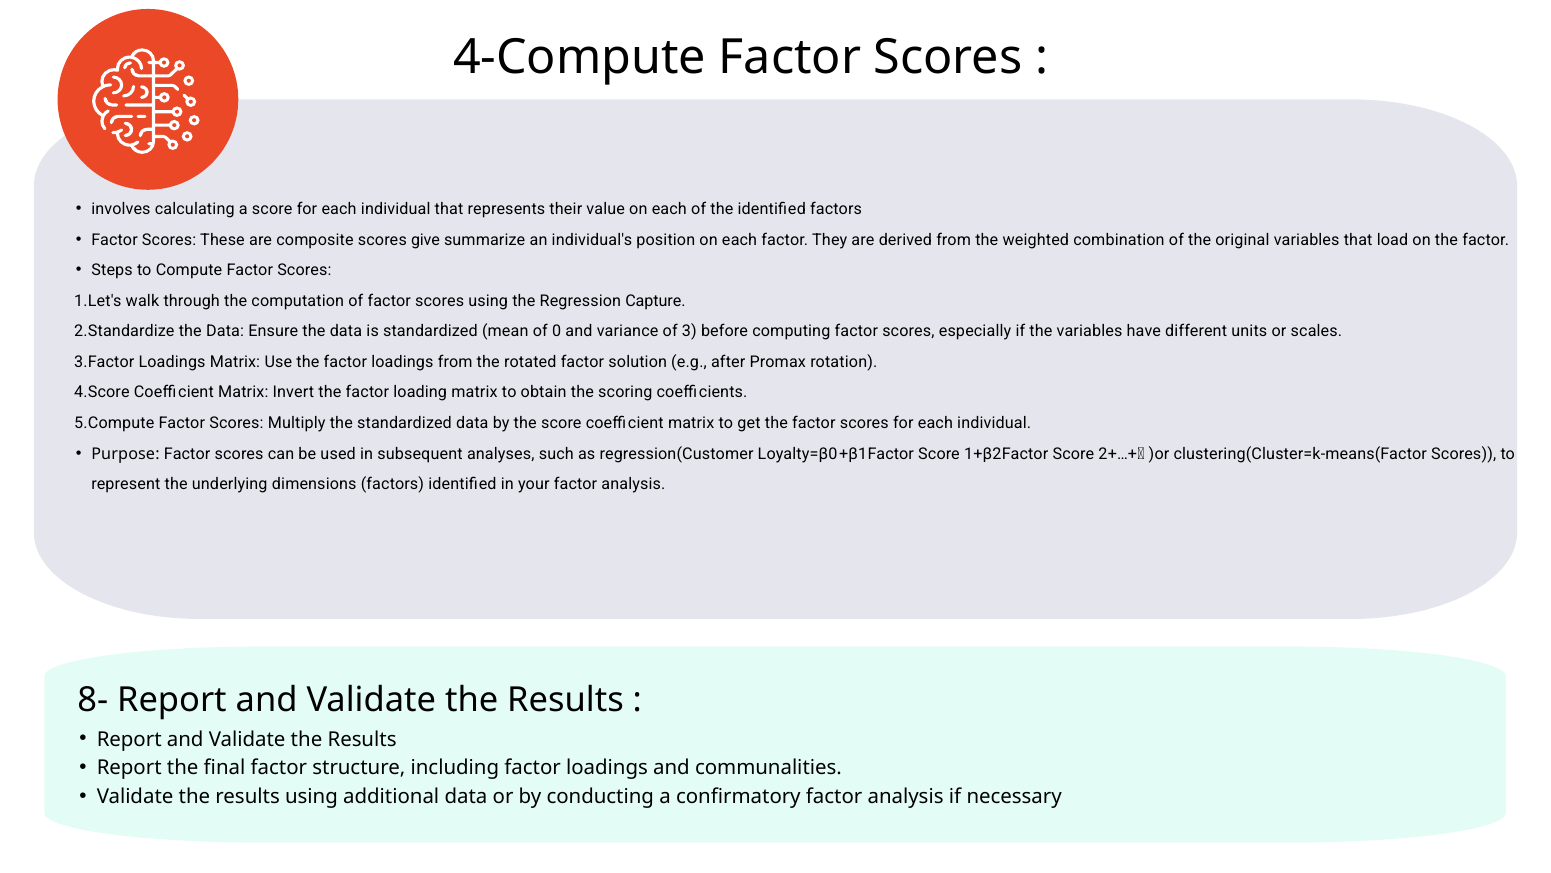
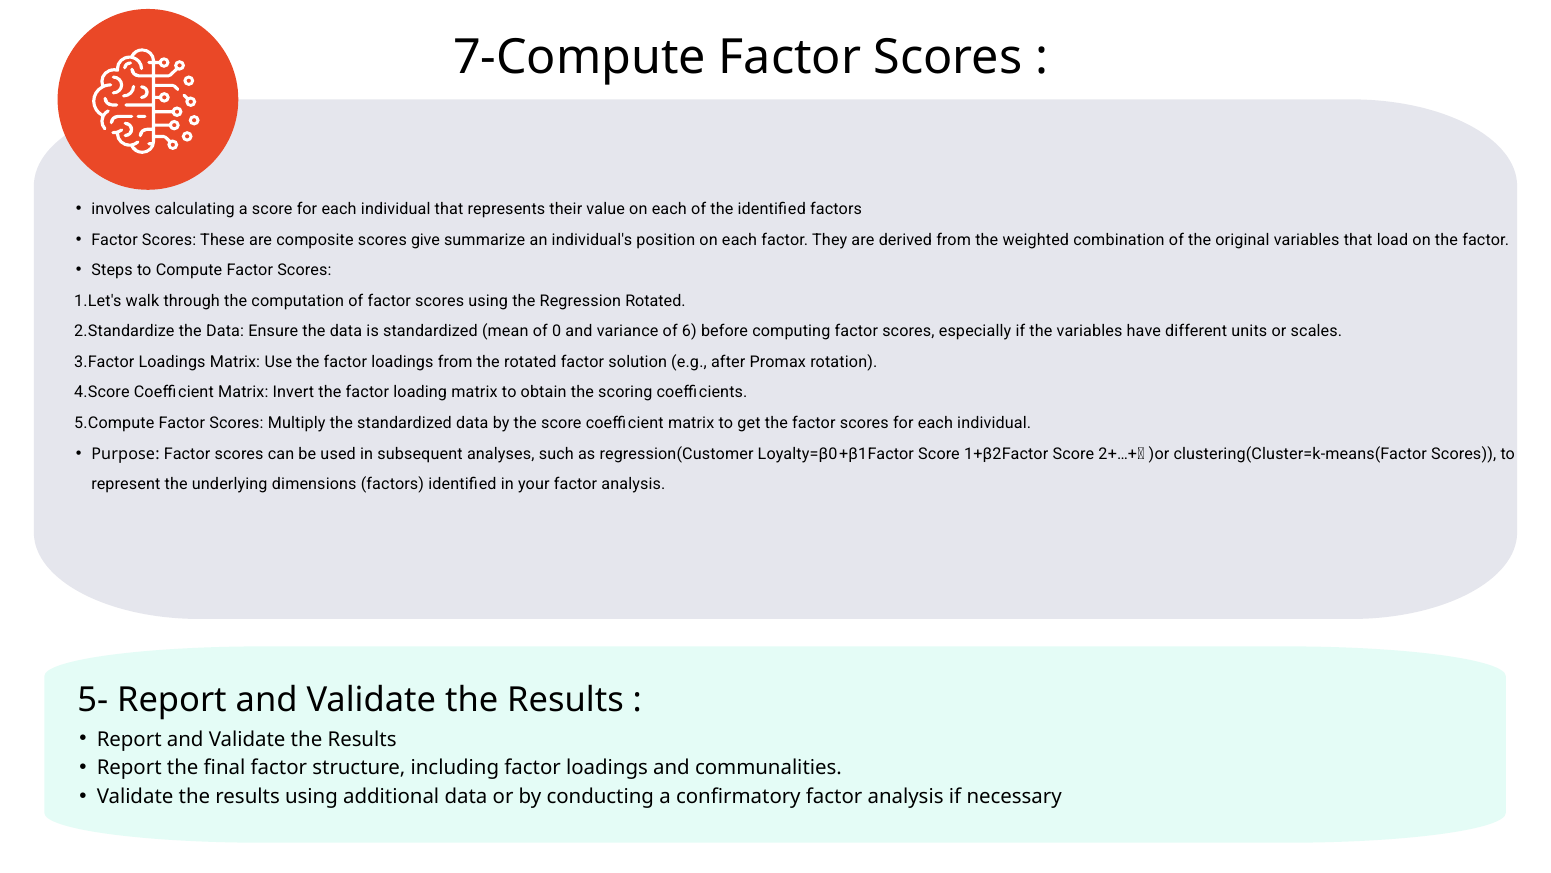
4-Compute: 4-Compute -> 7-Compute
Regression Capture: Capture -> Rotated
3: 3 -> 6
8-: 8- -> 5-
